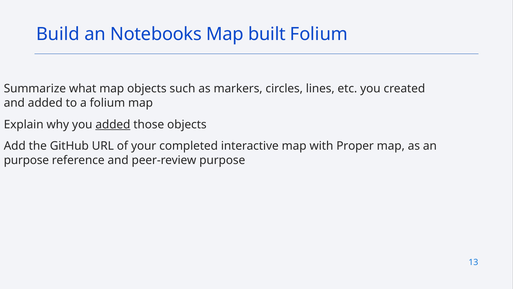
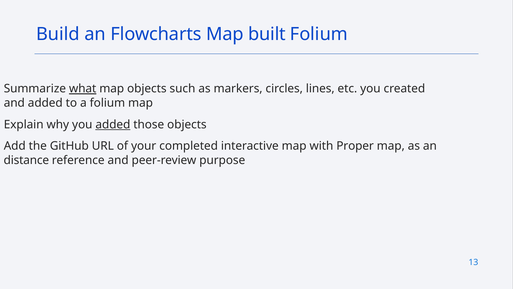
Notebooks: Notebooks -> Flowcharts
what underline: none -> present
purpose at (26, 160): purpose -> distance
